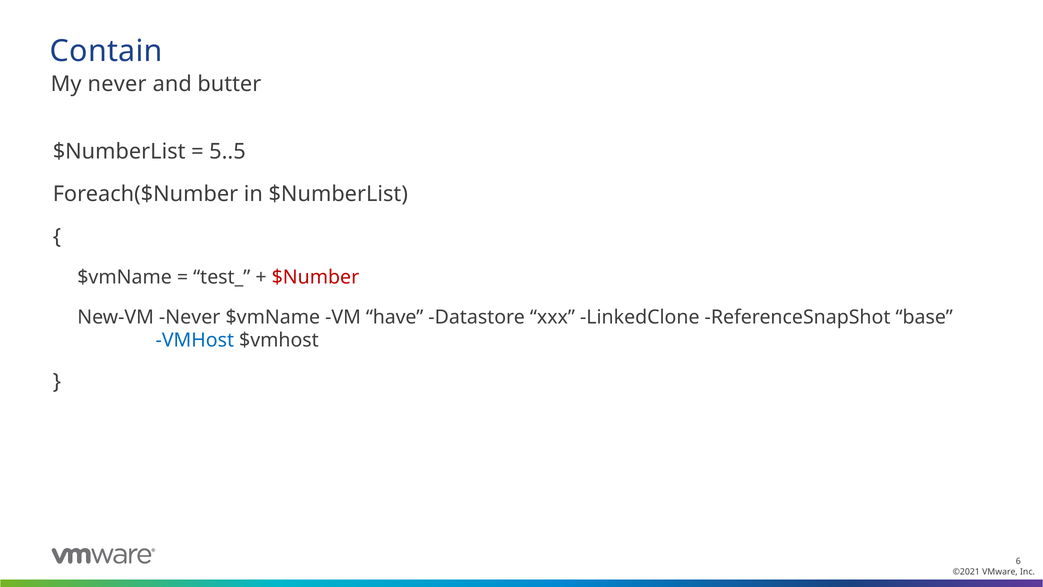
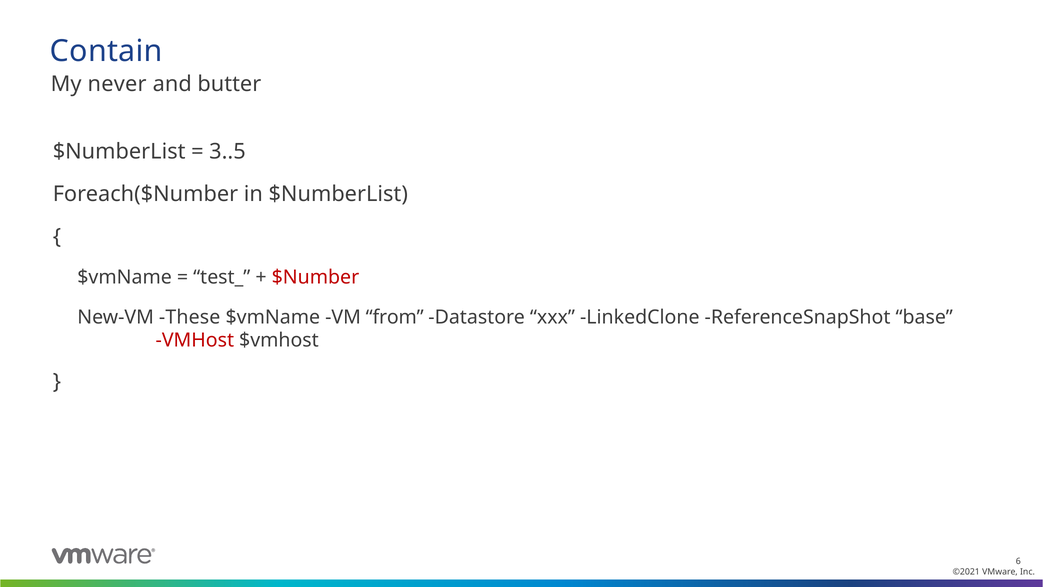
5..5: 5..5 -> 3..5
Never at (190, 317): Never -> These
have: have -> from
VMHost colour: blue -> red
